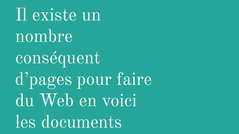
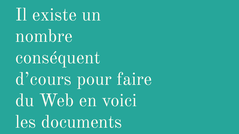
d’pages: d’pages -> d’cours
